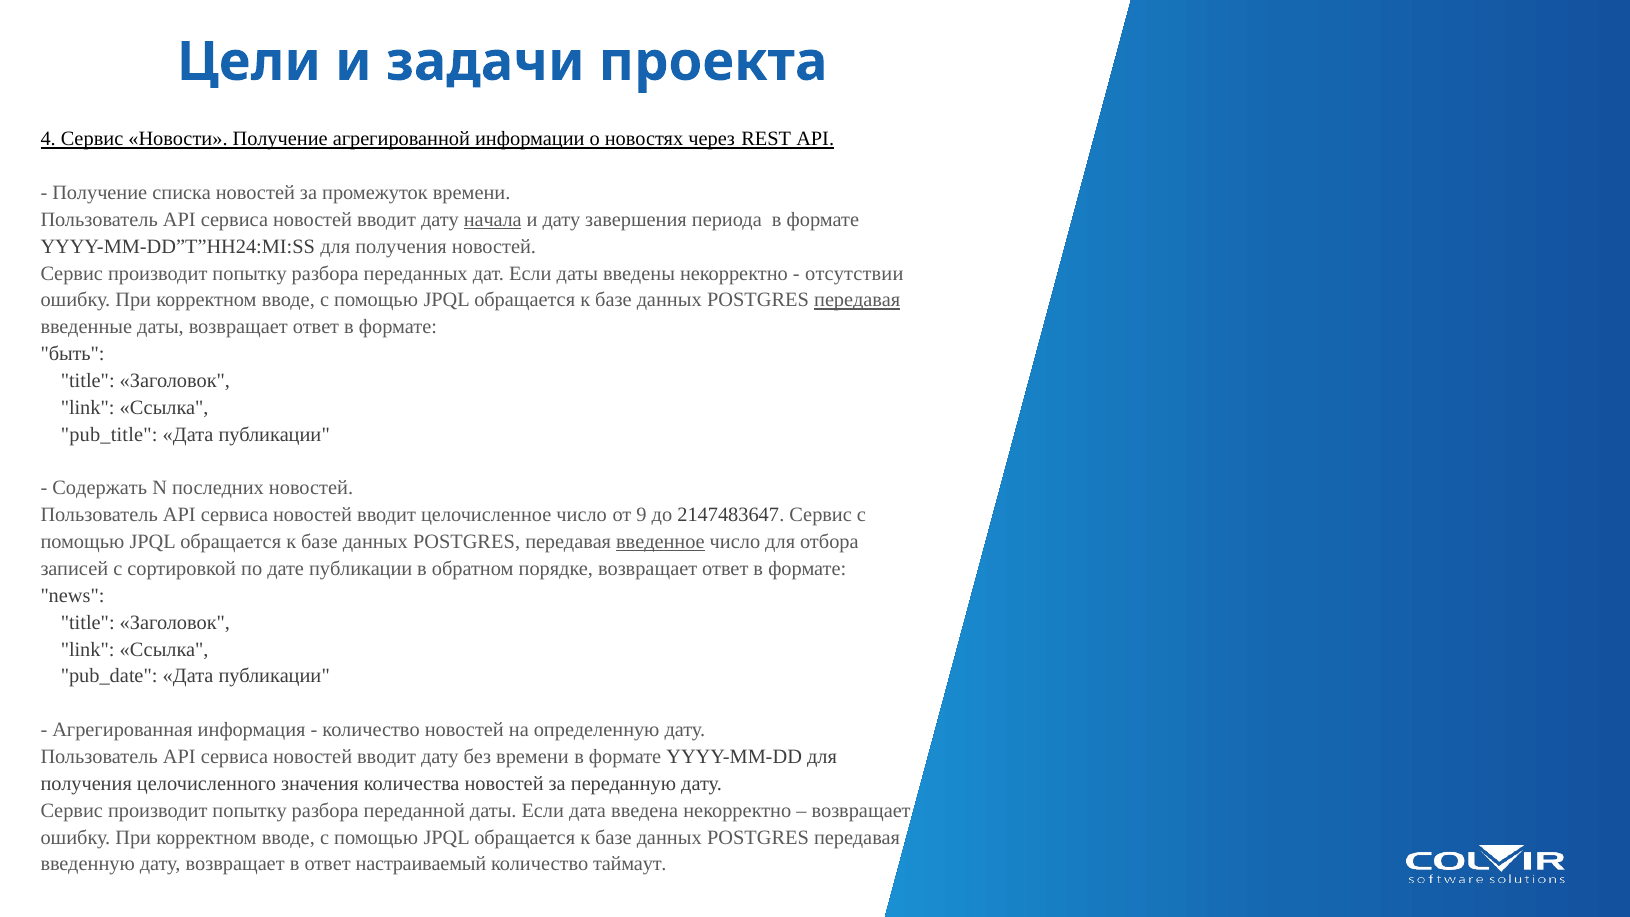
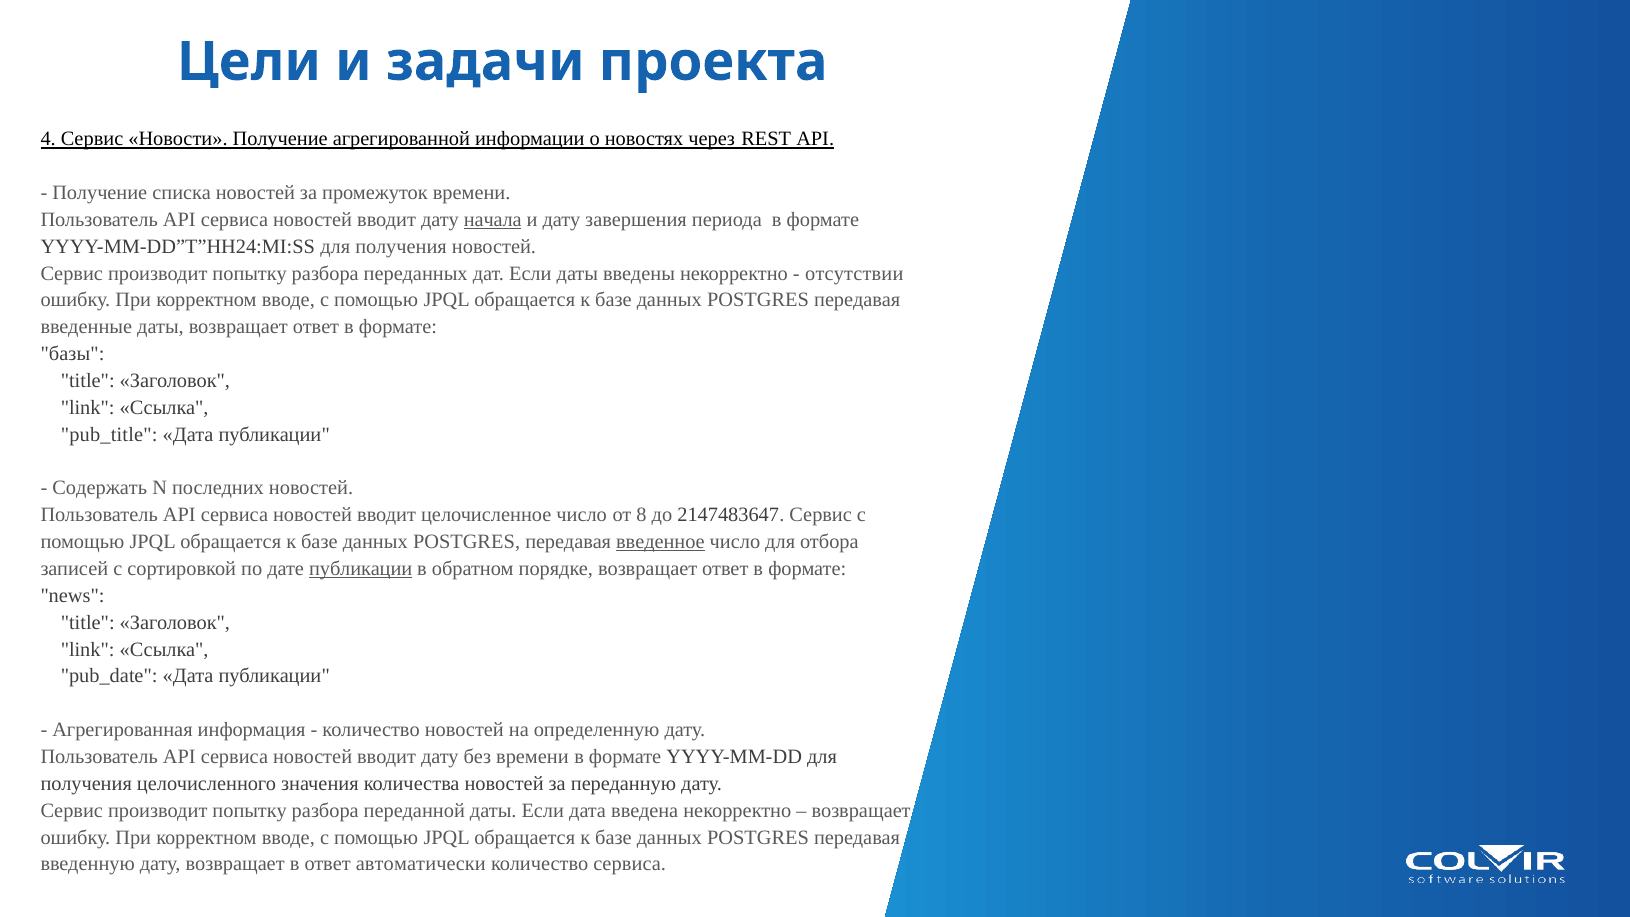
передавая at (857, 300) underline: present -> none
быть: быть -> базы
9: 9 -> 8
публикации at (361, 569) underline: none -> present
настраиваемый: настраиваемый -> автоматически
количество таймаут: таймаут -> сервиса
